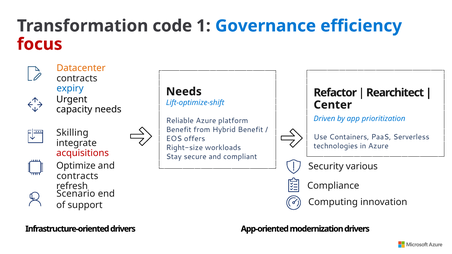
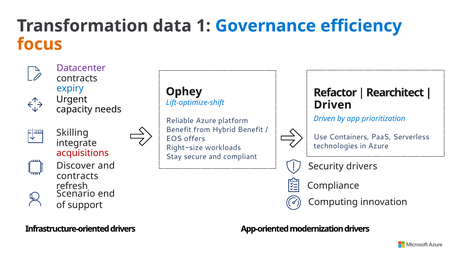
code: code -> data
focus colour: red -> orange
Datacenter colour: orange -> purple
Needs at (184, 92): Needs -> Ophey
Center at (333, 105): Center -> Driven
Optimize: Optimize -> Discover
Security various: various -> drivers
